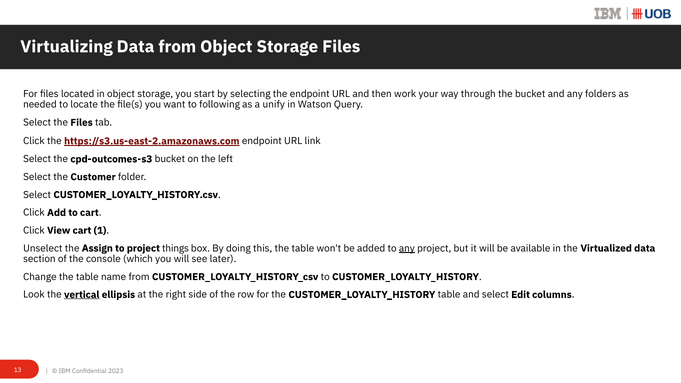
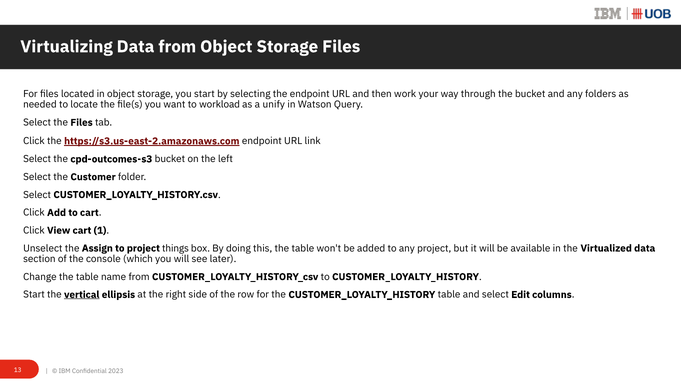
following: following -> workload
any at (407, 248) underline: present -> none
Look at (34, 295): Look -> Start
